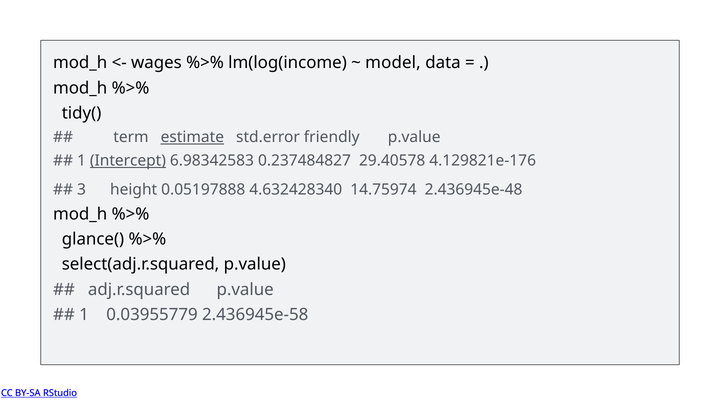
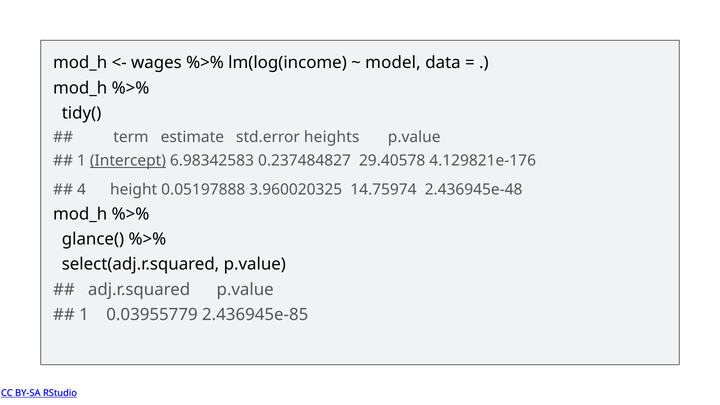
estimate underline: present -> none
friendly: friendly -> heights
3: 3 -> 4
4.632428340: 4.632428340 -> 3.960020325
2.436945e-58: 2.436945e-58 -> 2.436945e-85
